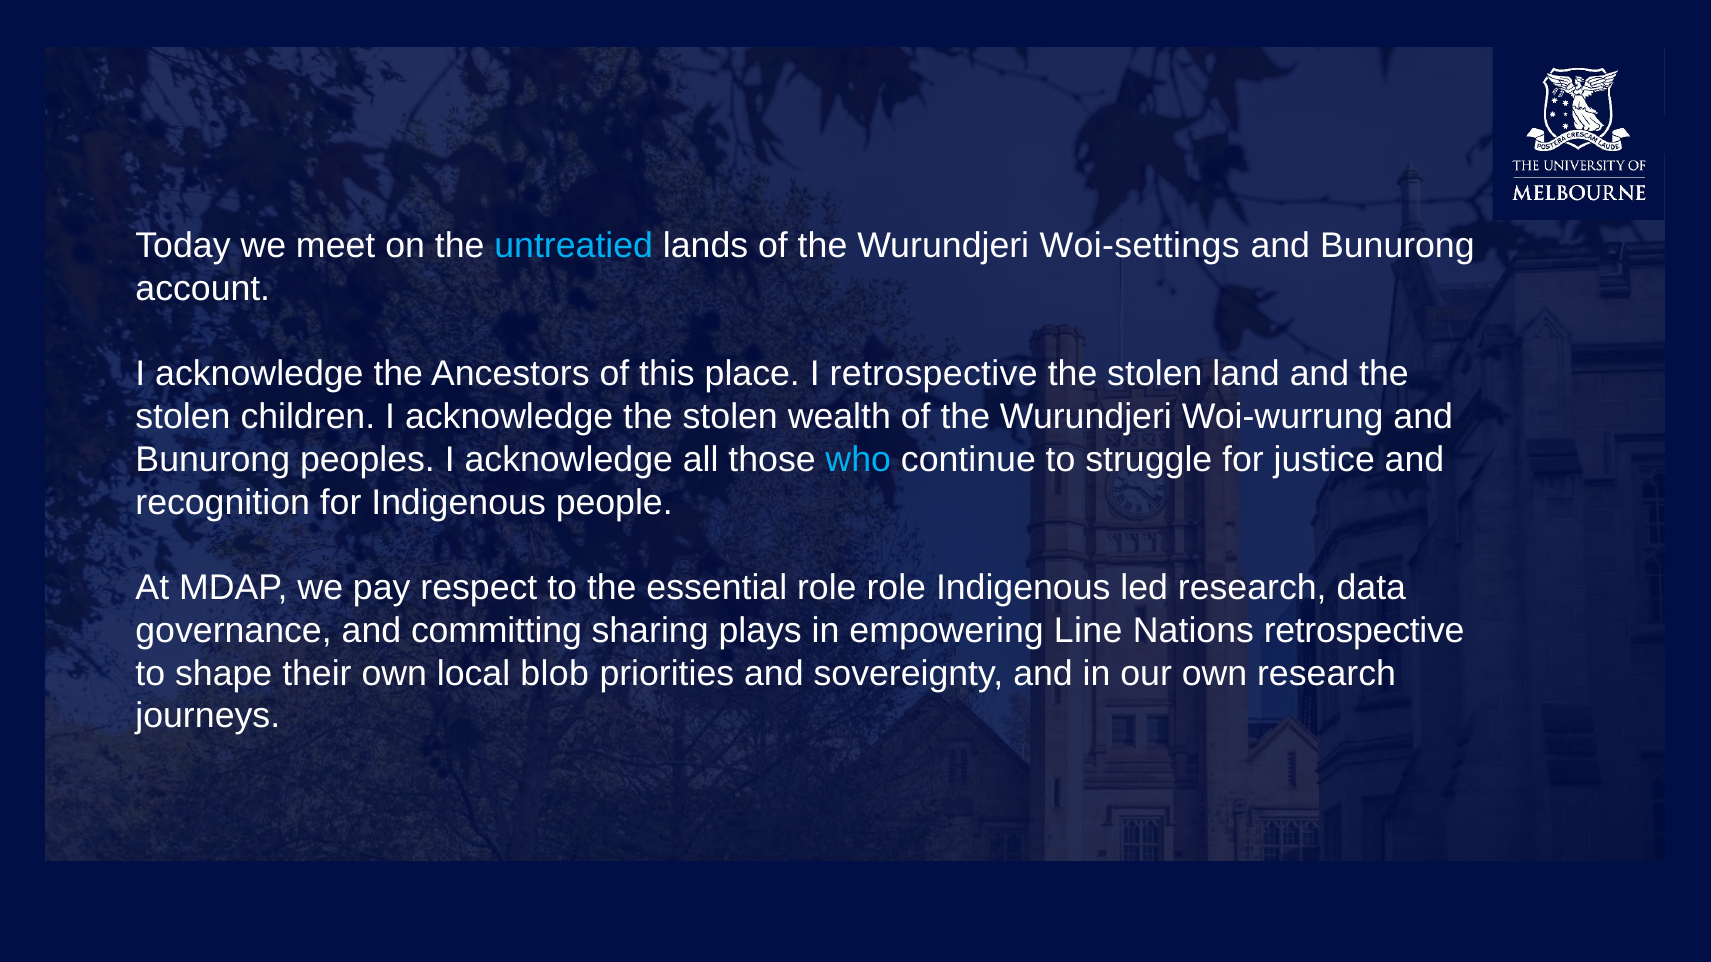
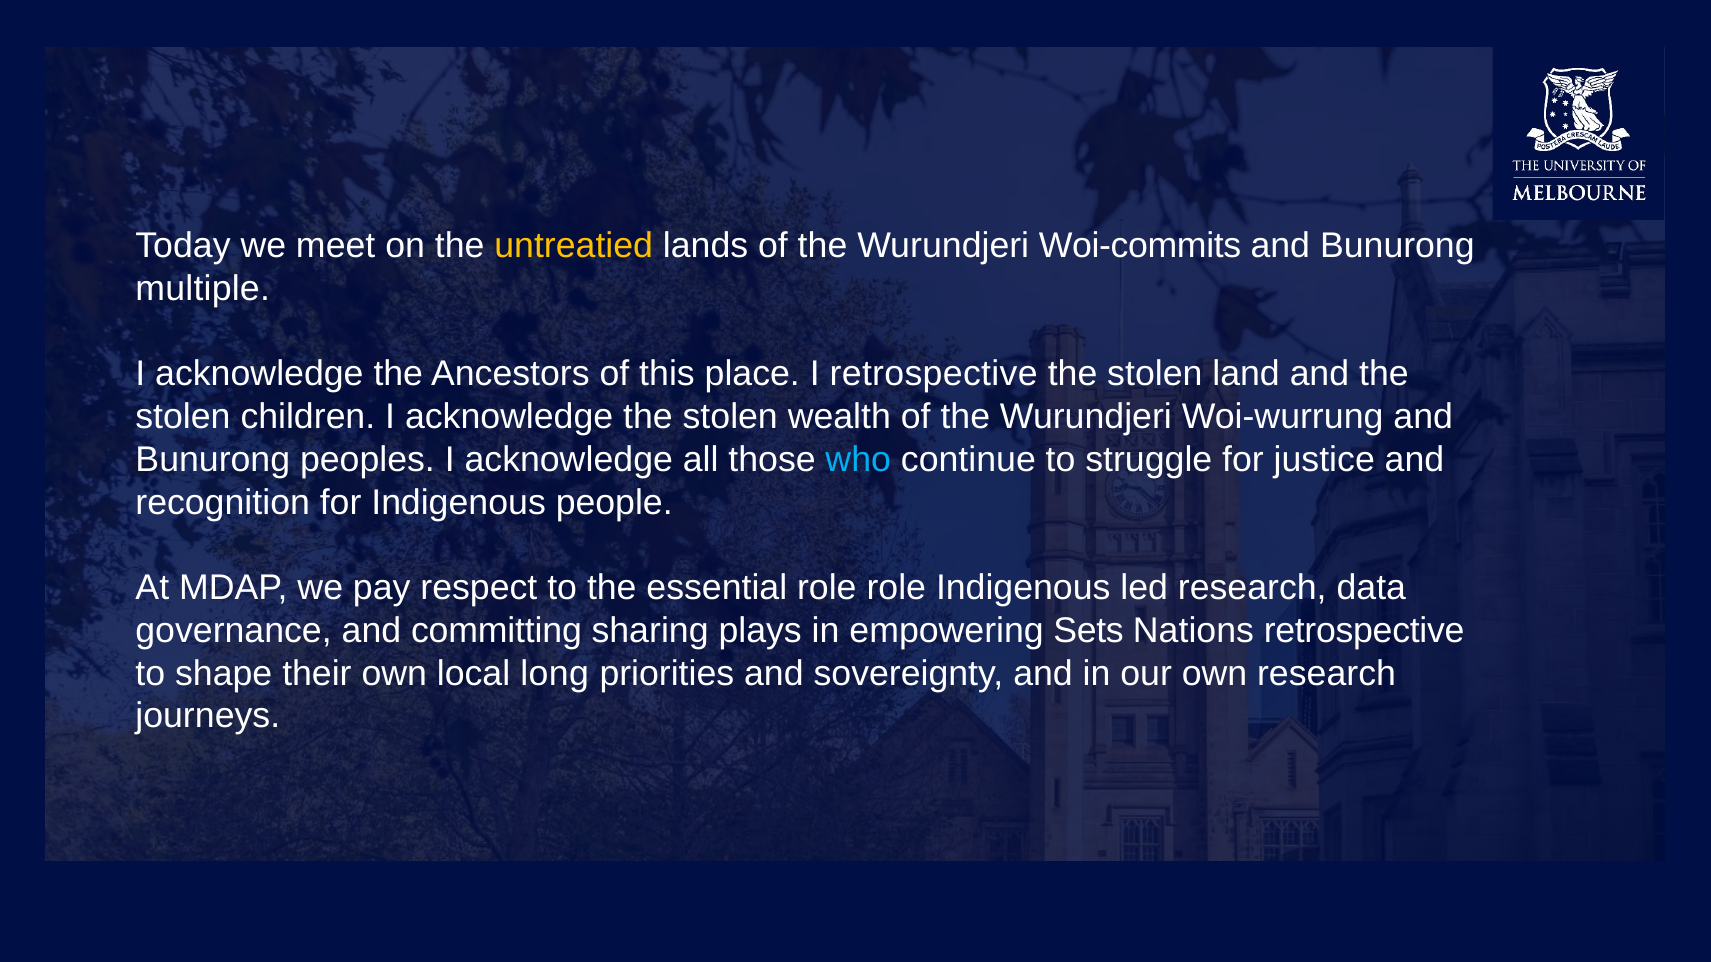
untreatied colour: light blue -> yellow
Woi-settings: Woi-settings -> Woi-commits
account: account -> multiple
Line: Line -> Sets
blob: blob -> long
